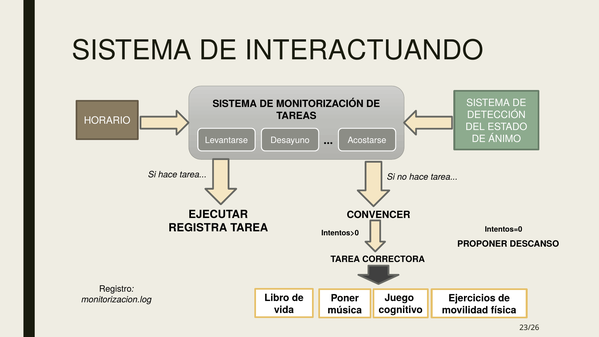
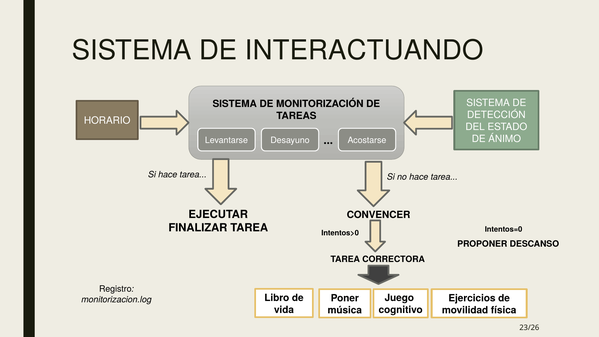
REGISTRA: REGISTRA -> FINALIZAR
